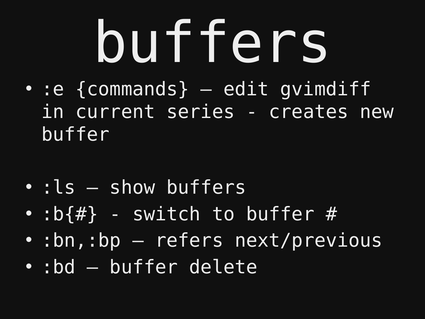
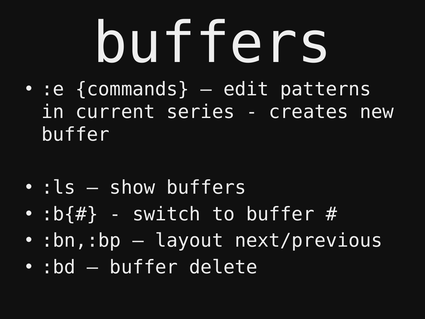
gvimdiff: gvimdiff -> patterns
refers: refers -> layout
